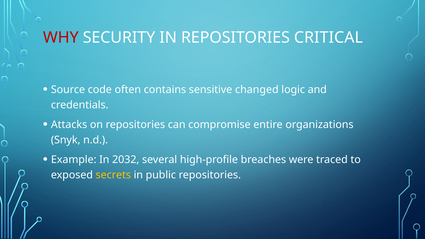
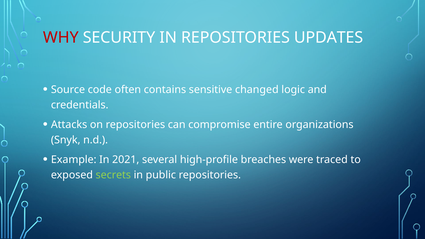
CRITICAL: CRITICAL -> UPDATES
2032: 2032 -> 2021
secrets colour: yellow -> light green
